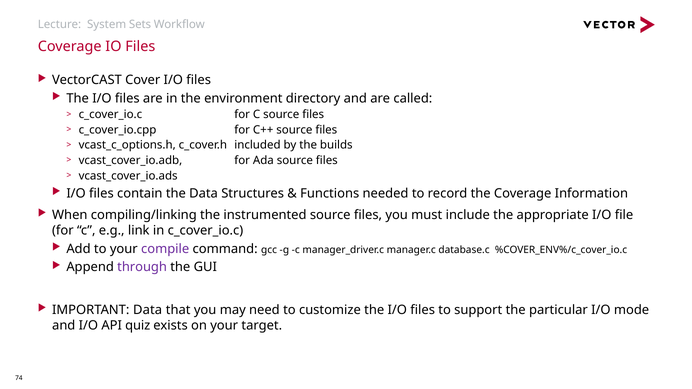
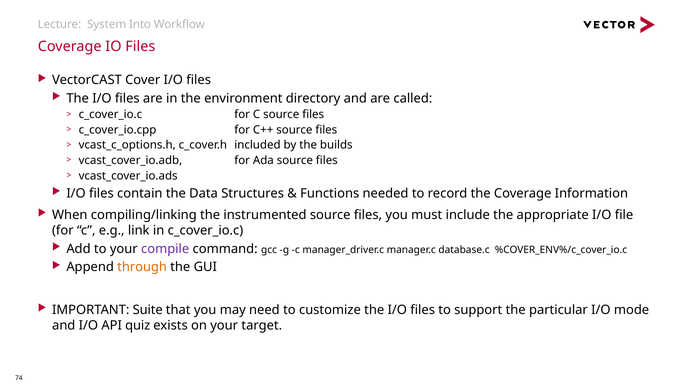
Sets: Sets -> Into
through colour: purple -> orange
IMPORTANT Data: Data -> Suite
